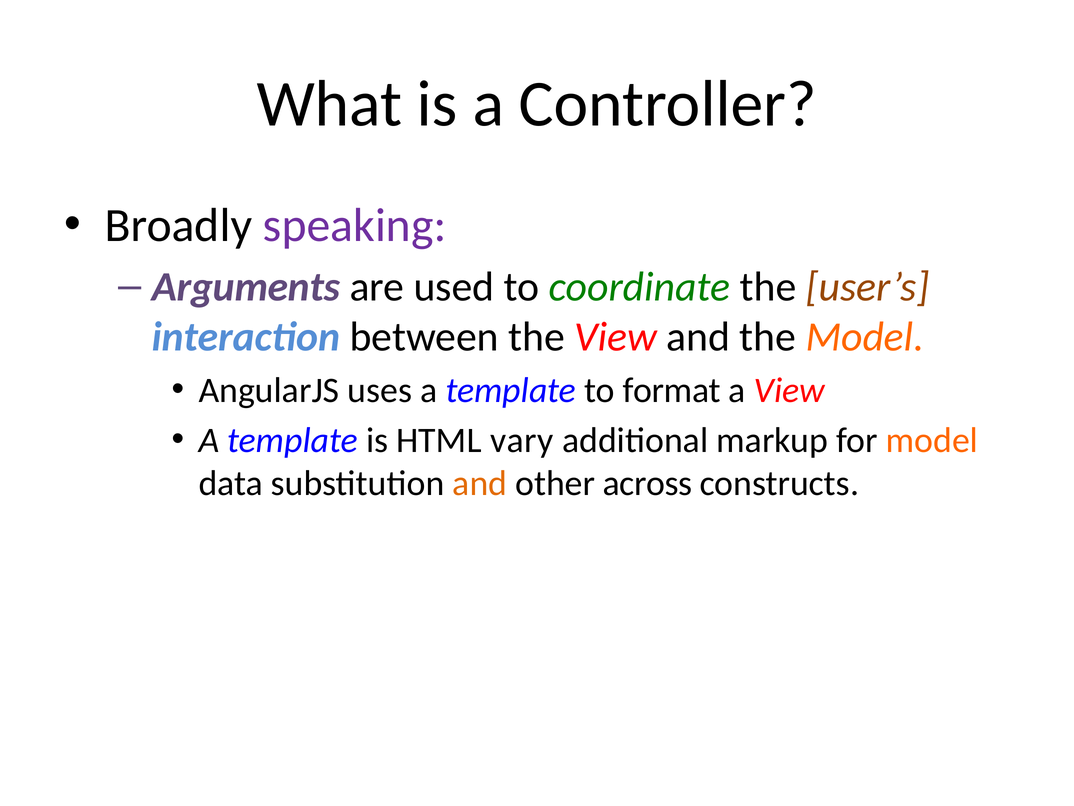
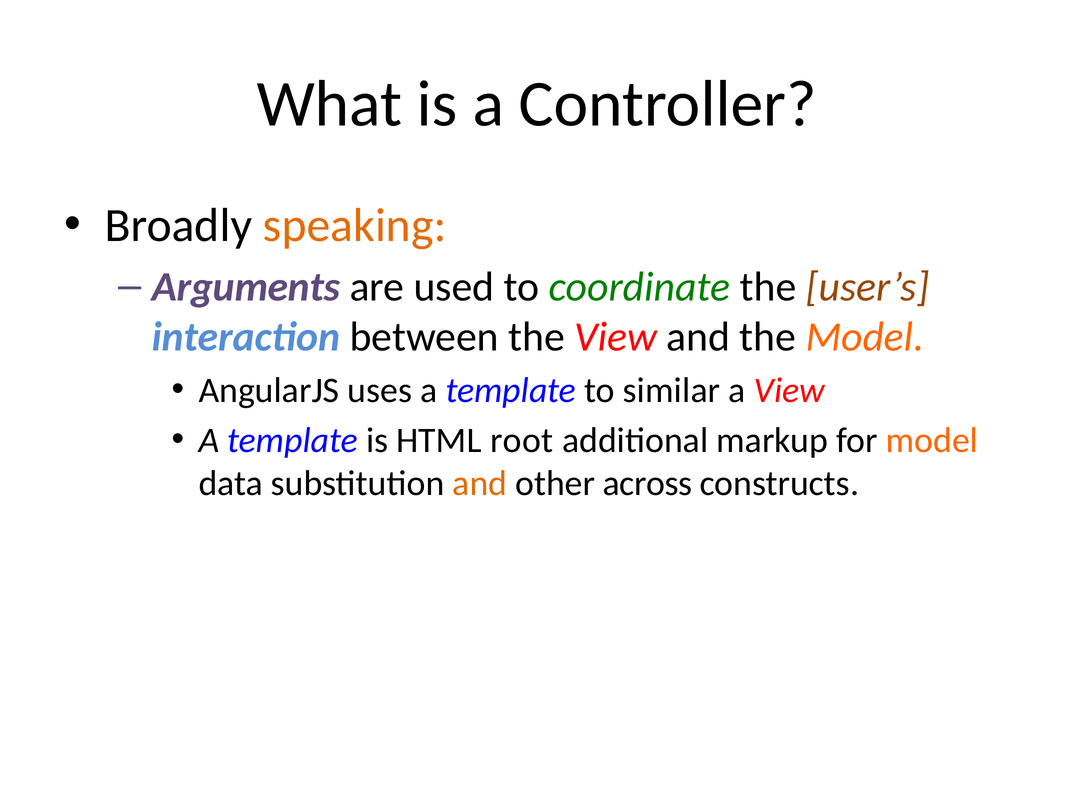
speaking colour: purple -> orange
format: format -> similar
vary: vary -> root
